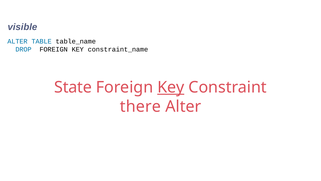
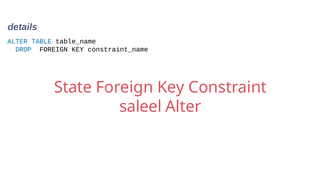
visible: visible -> details
Key at (171, 87) underline: present -> none
there: there -> saleel
